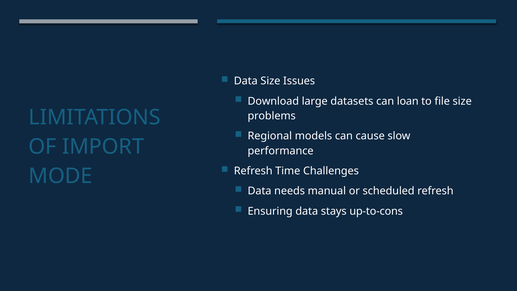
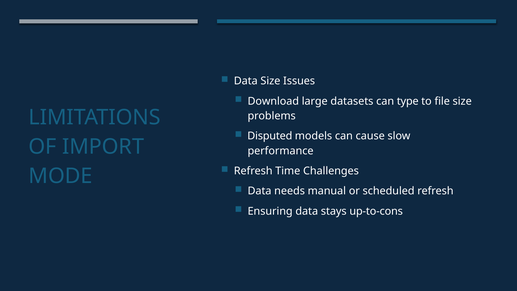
loan: loan -> type
Regional: Regional -> Disputed
